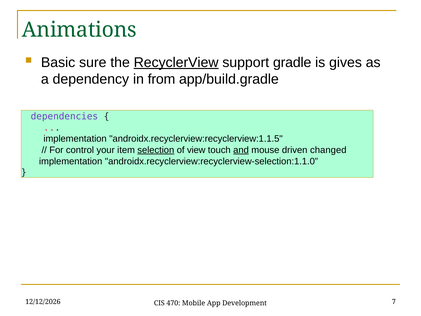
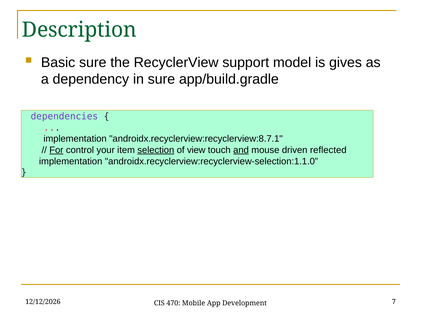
Animations: Animations -> Description
RecyclerView underline: present -> none
gradle: gradle -> model
in from: from -> sure
androidx.recyclerview:recyclerview:1.1.5: androidx.recyclerview:recyclerview:1.1.5 -> androidx.recyclerview:recyclerview:8.7.1
For underline: none -> present
changed: changed -> reflected
